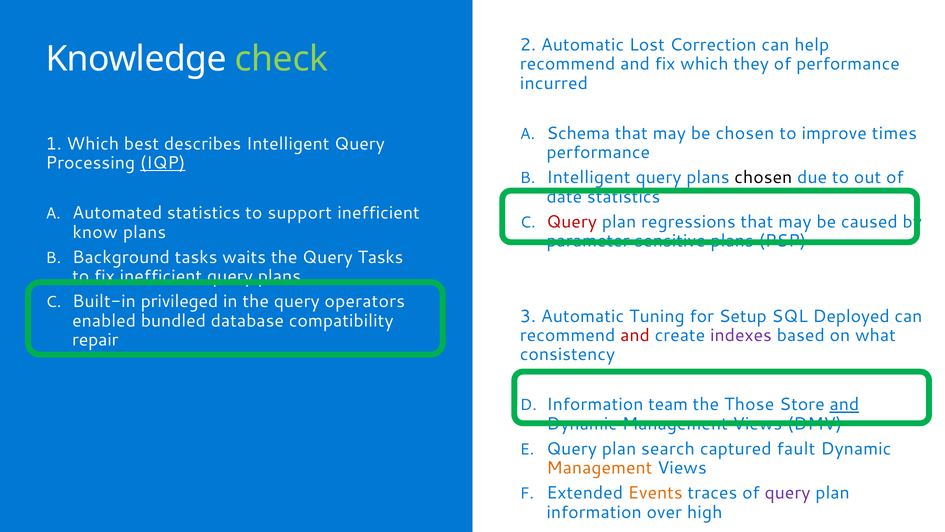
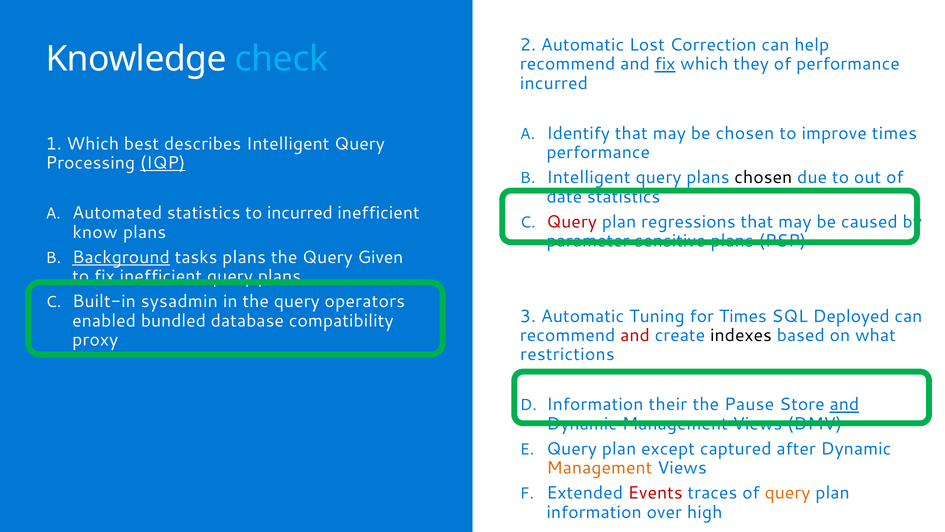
check colour: light green -> light blue
fix at (665, 64) underline: none -> present
Schema: Schema -> Identify
to support: support -> incurred
Background underline: none -> present
tasks waits: waits -> plans
Query Tasks: Tasks -> Given
privileged: privileged -> sysadmin
for Setup: Setup -> Times
indexes colour: purple -> black
repair: repair -> proxy
consistency: consistency -> restrictions
team: team -> their
Those: Those -> Pause
search: search -> except
fault: fault -> after
Events colour: orange -> red
query at (788, 493) colour: purple -> orange
